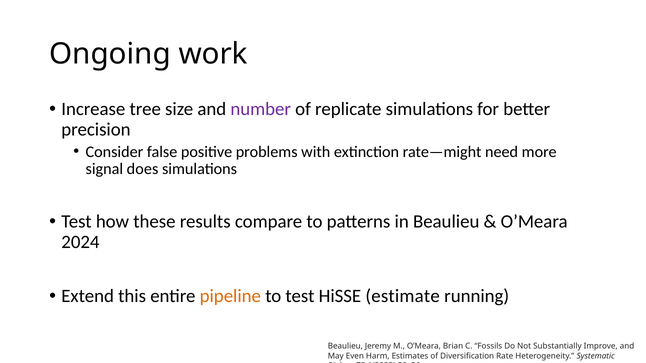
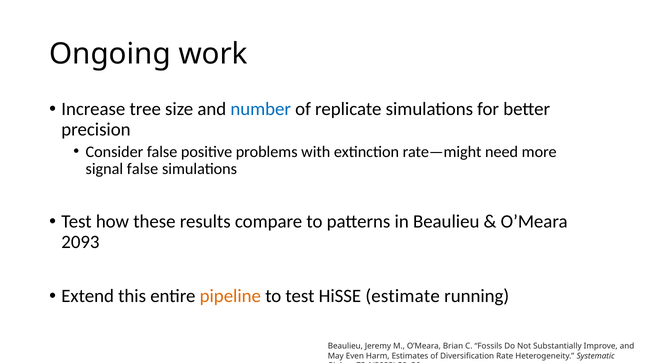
number colour: purple -> blue
signal does: does -> false
2024: 2024 -> 2093
